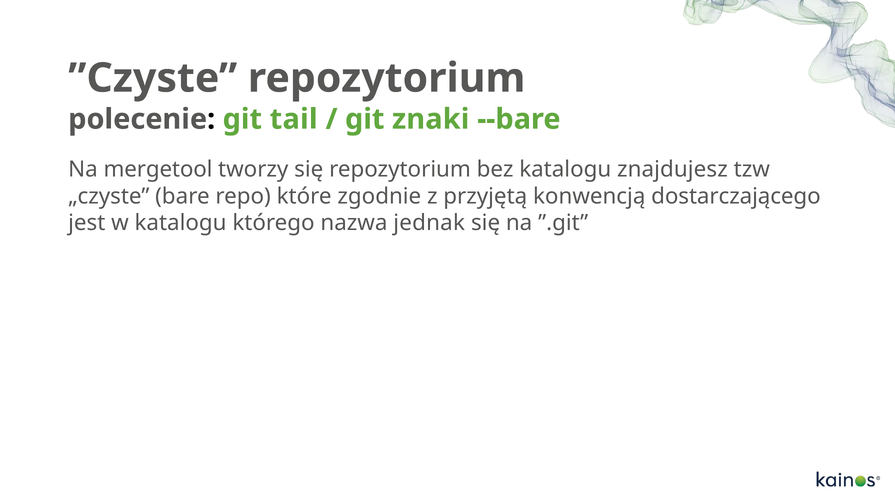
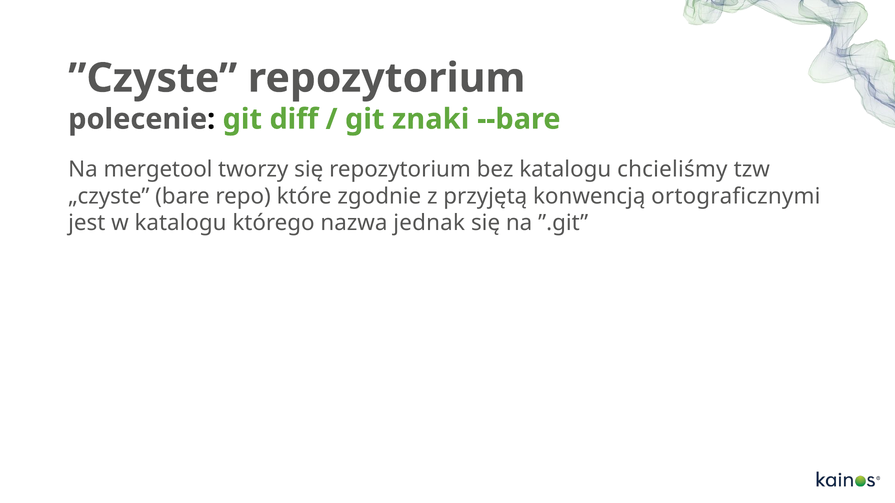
tail: tail -> diff
znajdujesz: znajdujesz -> chcieliśmy
dostarczającego: dostarczającego -> ortograficznymi
